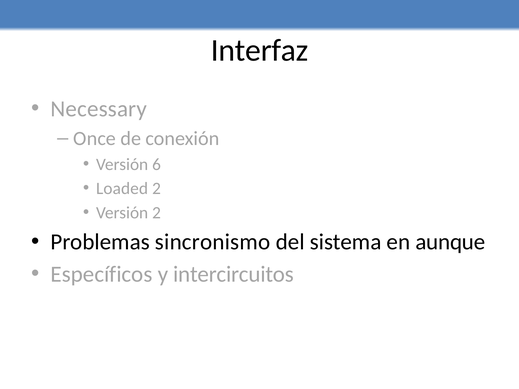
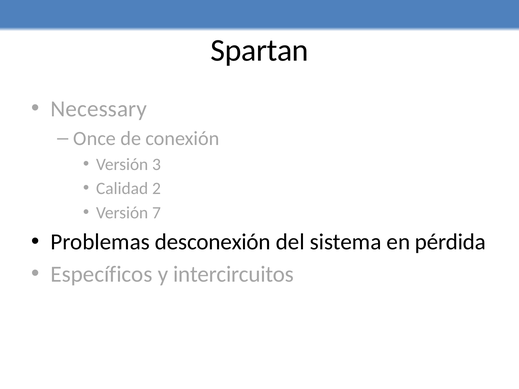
Interfaz: Interfaz -> Spartan
6: 6 -> 3
Loaded: Loaded -> Calidad
Versión 2: 2 -> 7
sincronismo: sincronismo -> desconexión
aunque: aunque -> pérdida
